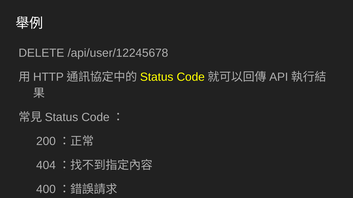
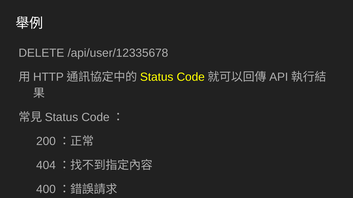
/api/user/12245678: /api/user/12245678 -> /api/user/12335678
